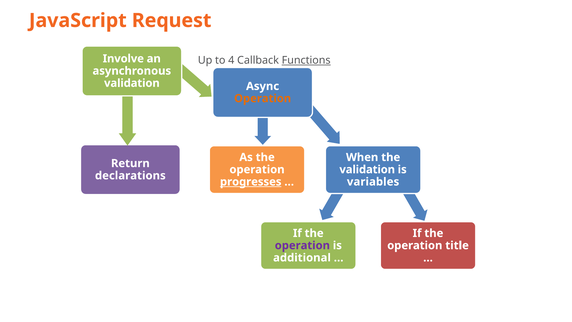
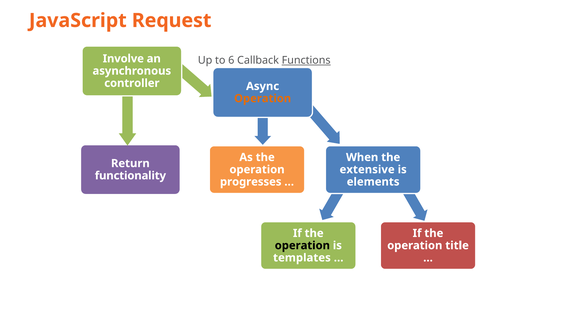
4: 4 -> 6
validation at (132, 83): validation -> controller
validation at (367, 169): validation -> extensive
declarations: declarations -> functionality
progresses underline: present -> none
variables: variables -> elements
operation at (302, 245) colour: purple -> black
additional: additional -> templates
